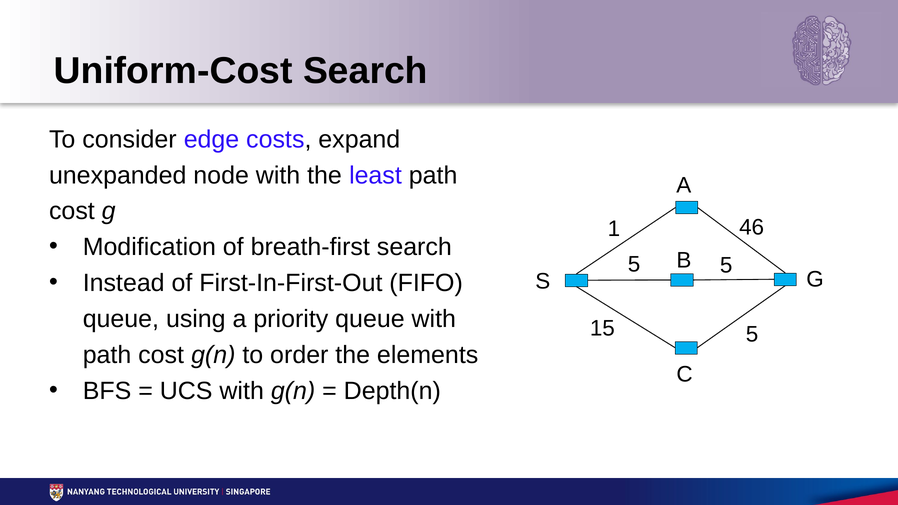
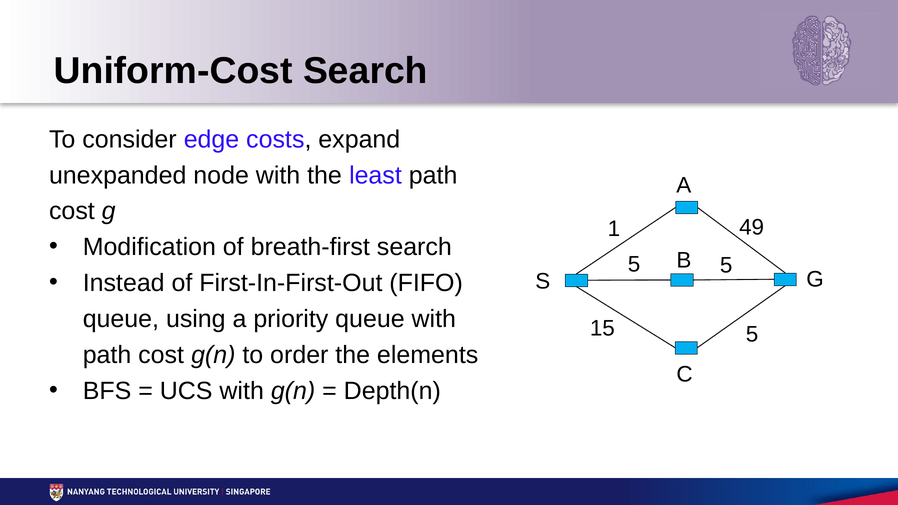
46: 46 -> 49
